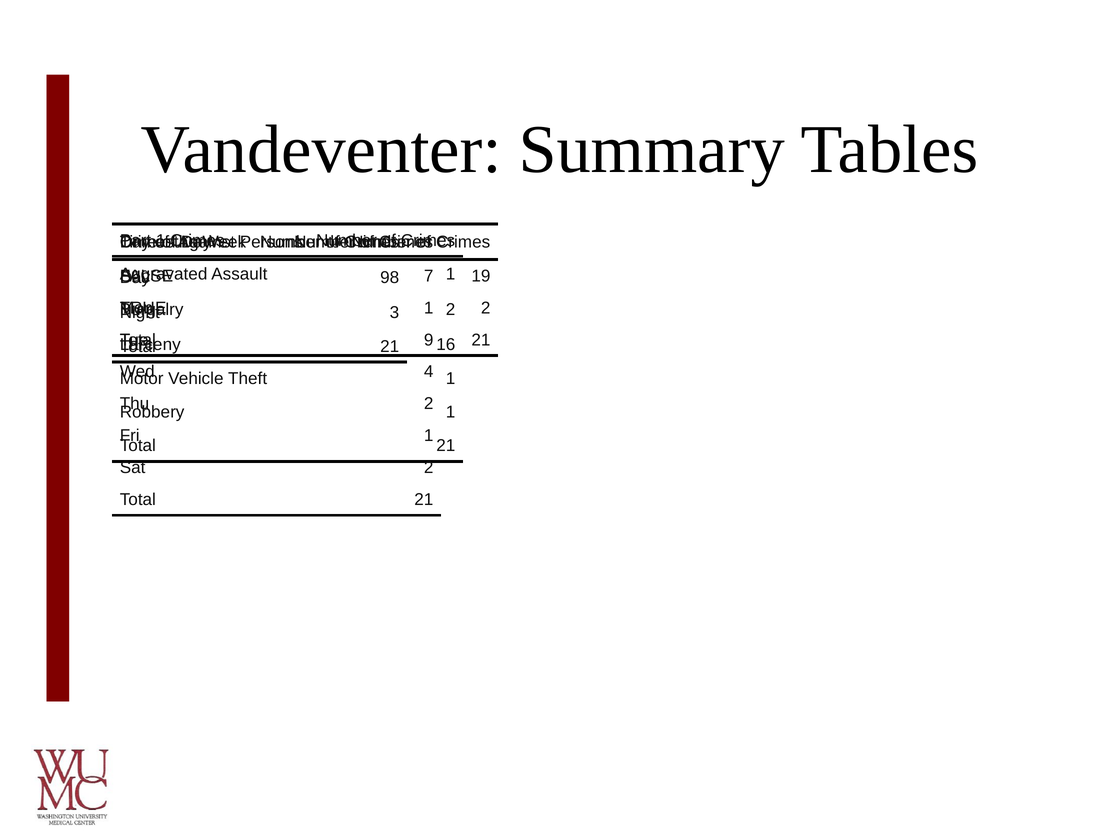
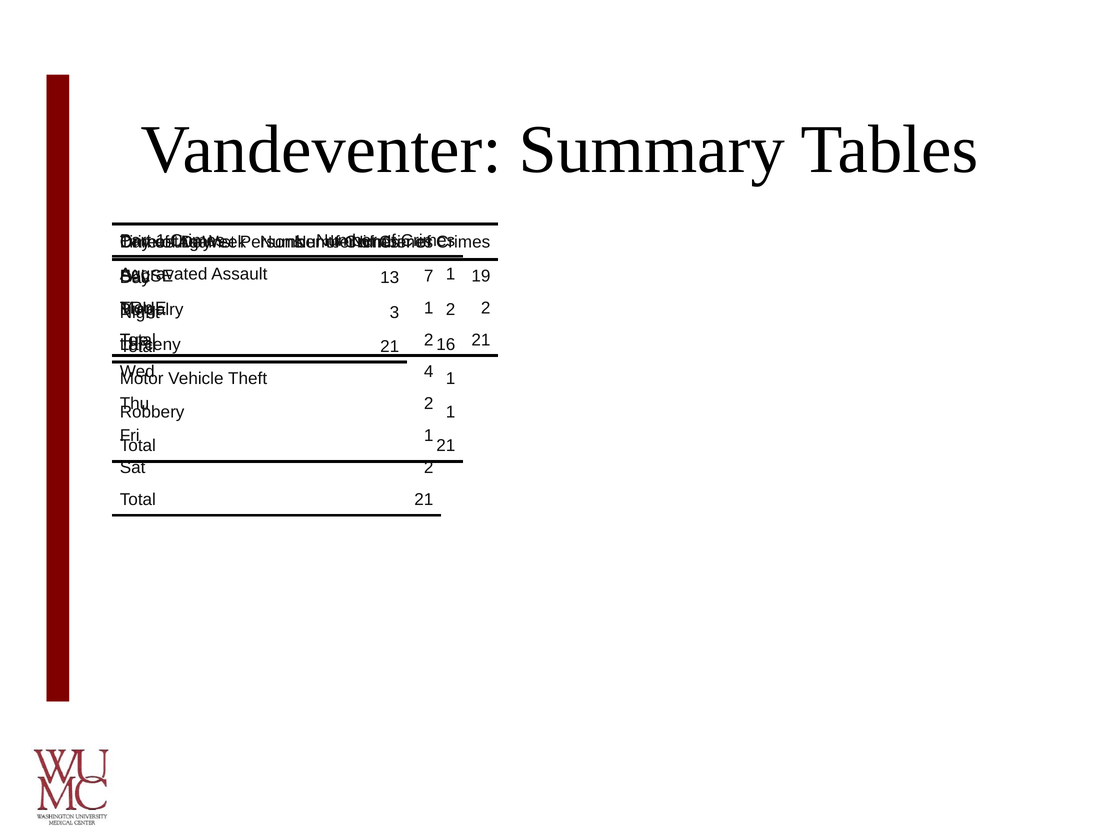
98: 98 -> 13
9 at (429, 340): 9 -> 2
